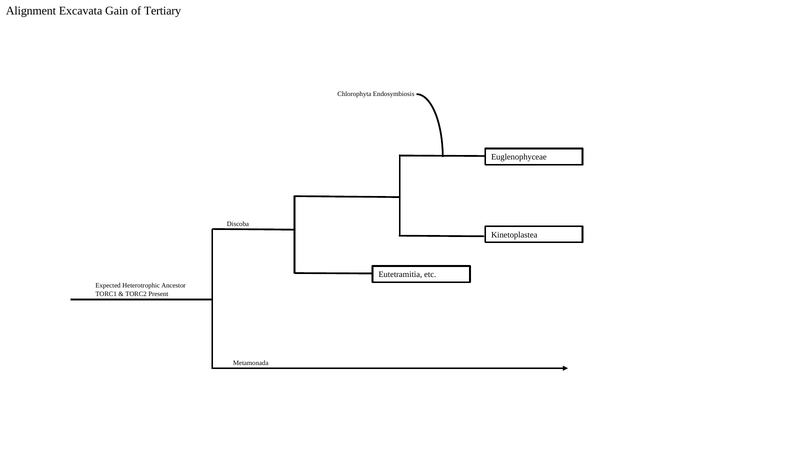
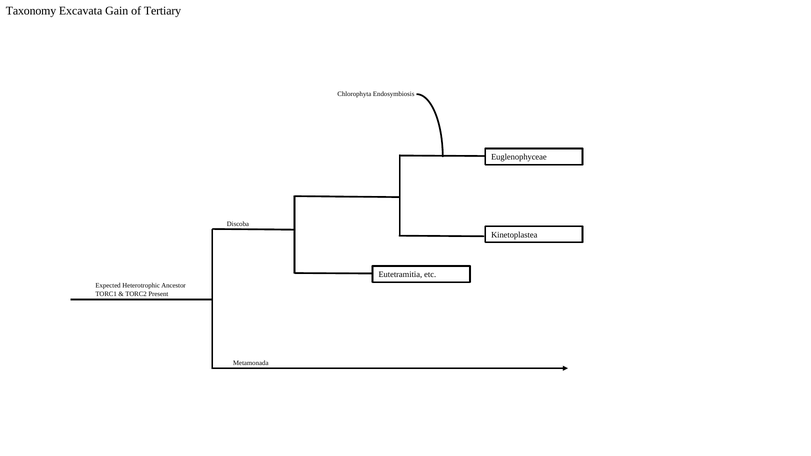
Alignment: Alignment -> Taxonomy
